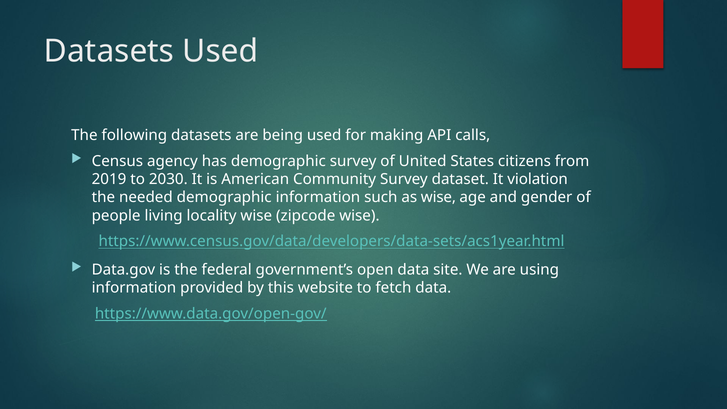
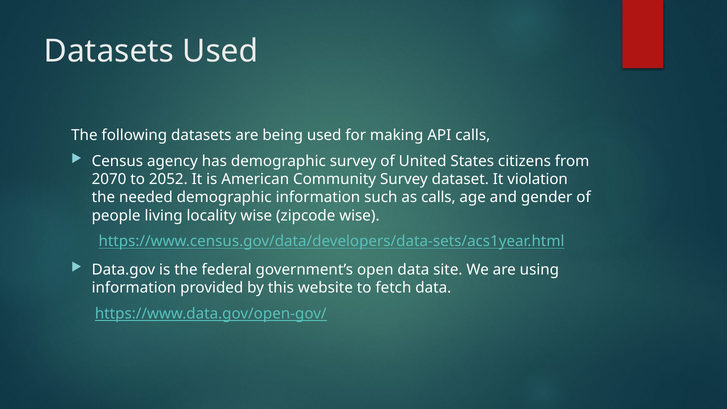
2019: 2019 -> 2070
2030: 2030 -> 2052
as wise: wise -> calls
